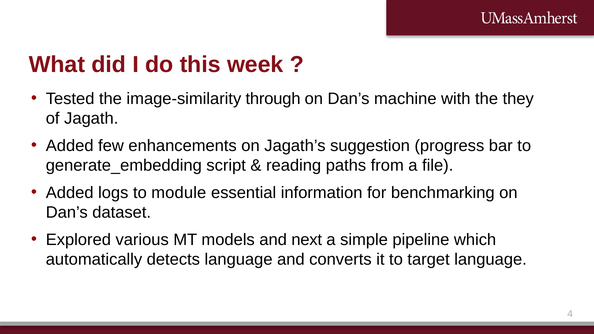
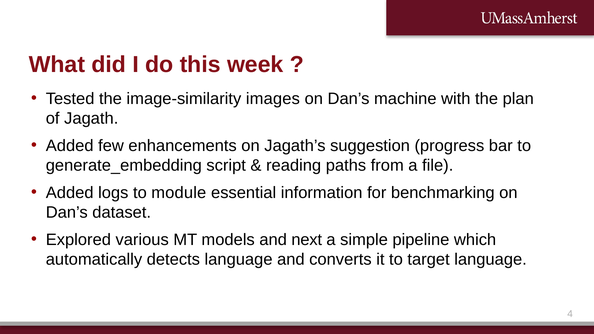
through: through -> images
they: they -> plan
